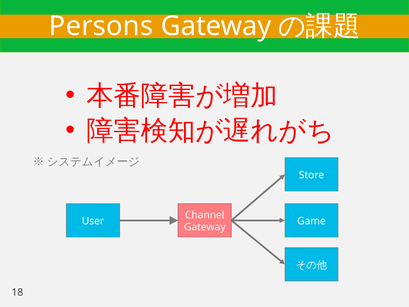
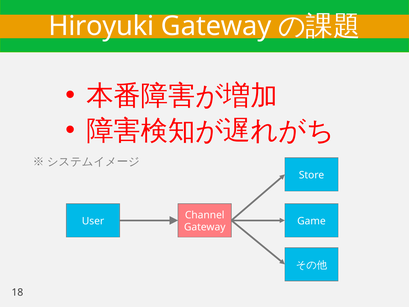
Persons: Persons -> Hiroyuki
